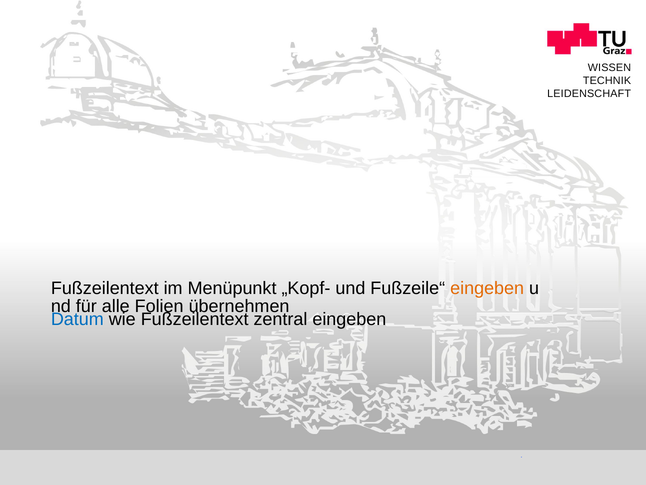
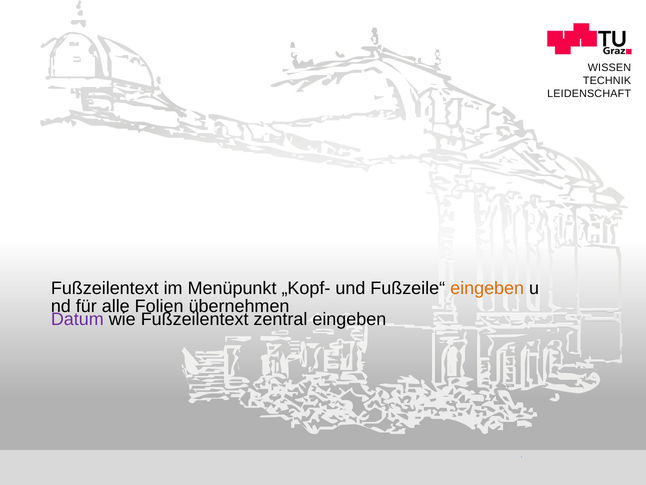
Datum colour: blue -> purple
